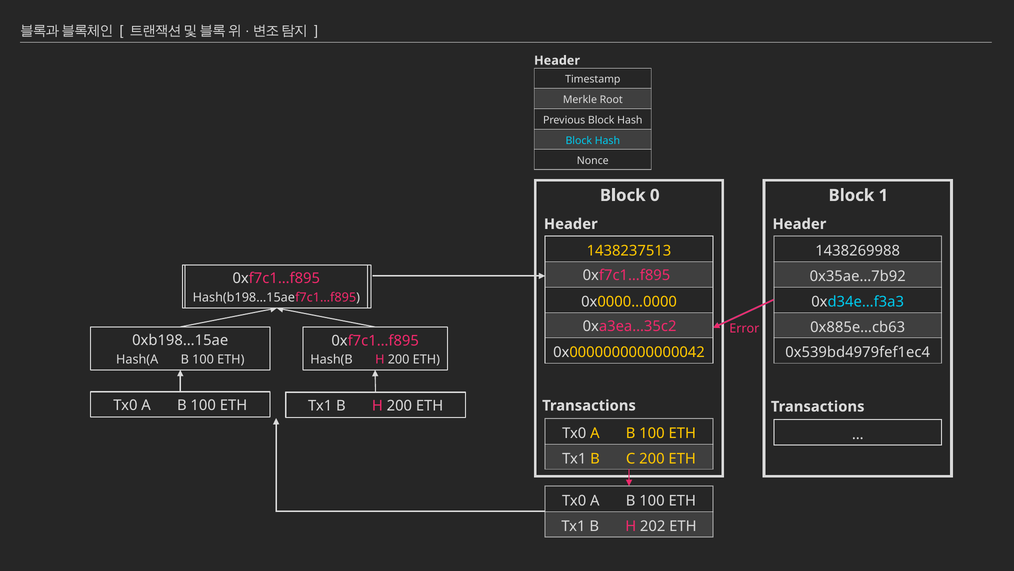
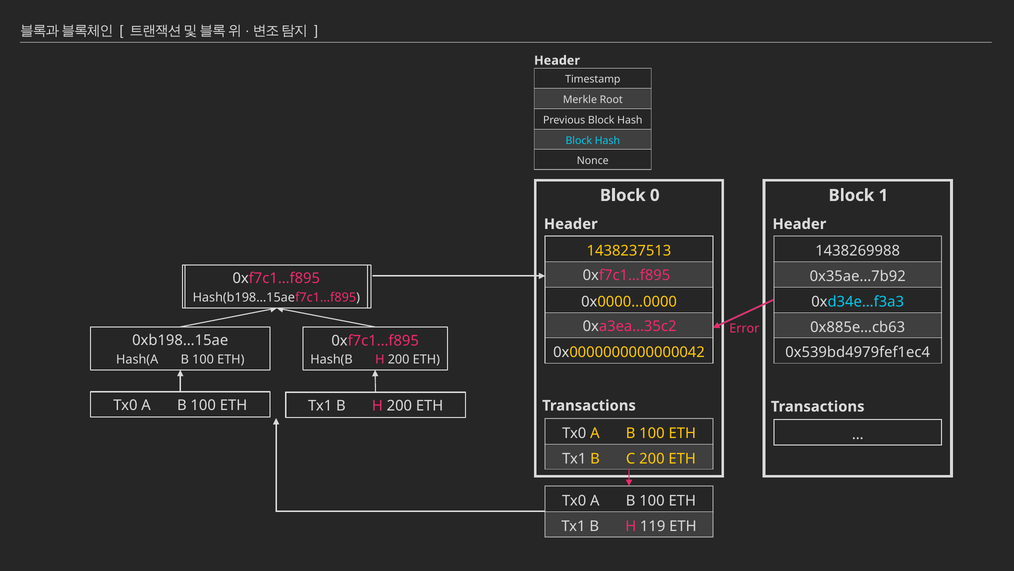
202: 202 -> 119
